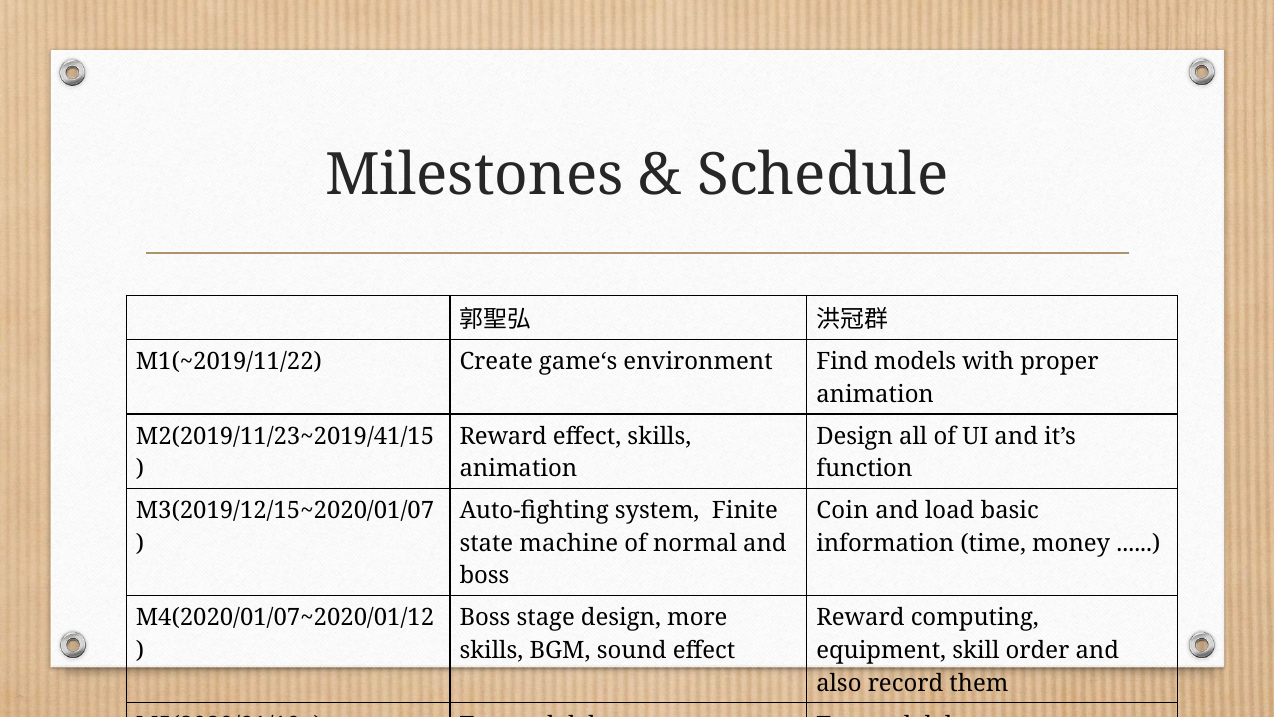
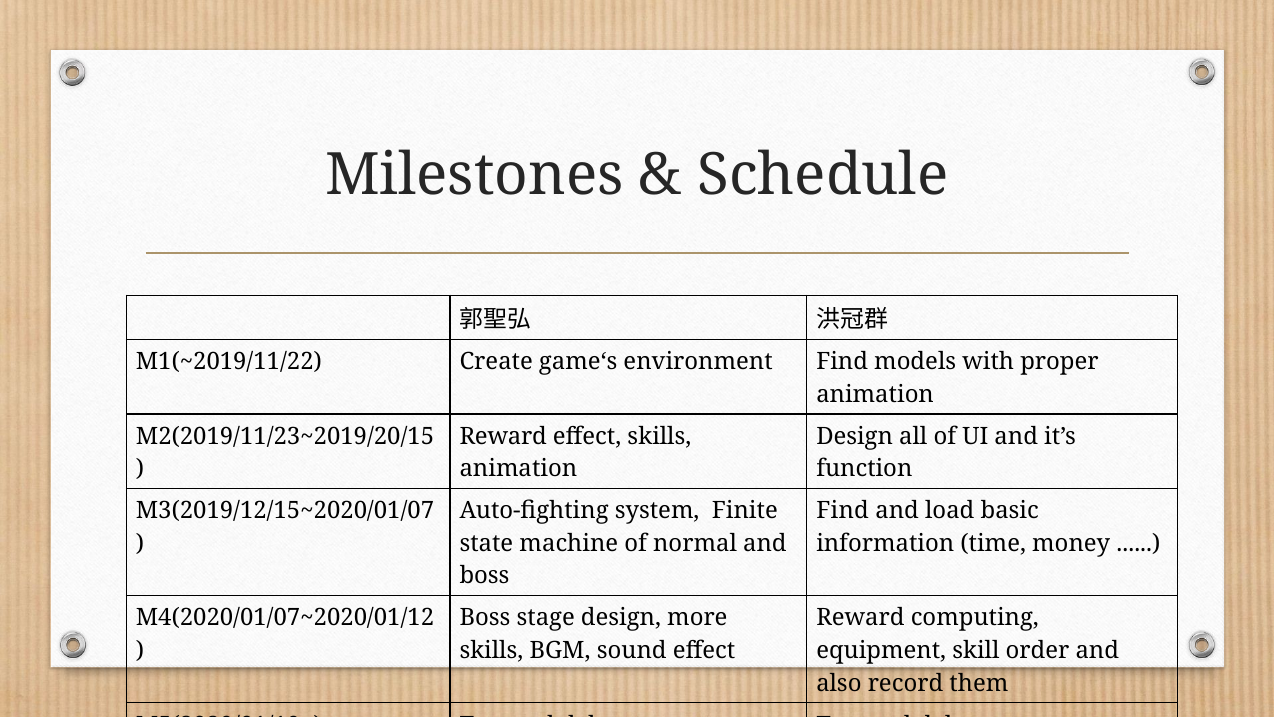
M2(2019/11/23~2019/41/15: M2(2019/11/23~2019/41/15 -> M2(2019/11/23~2019/20/15
Coin at (843, 511): Coin -> Find
